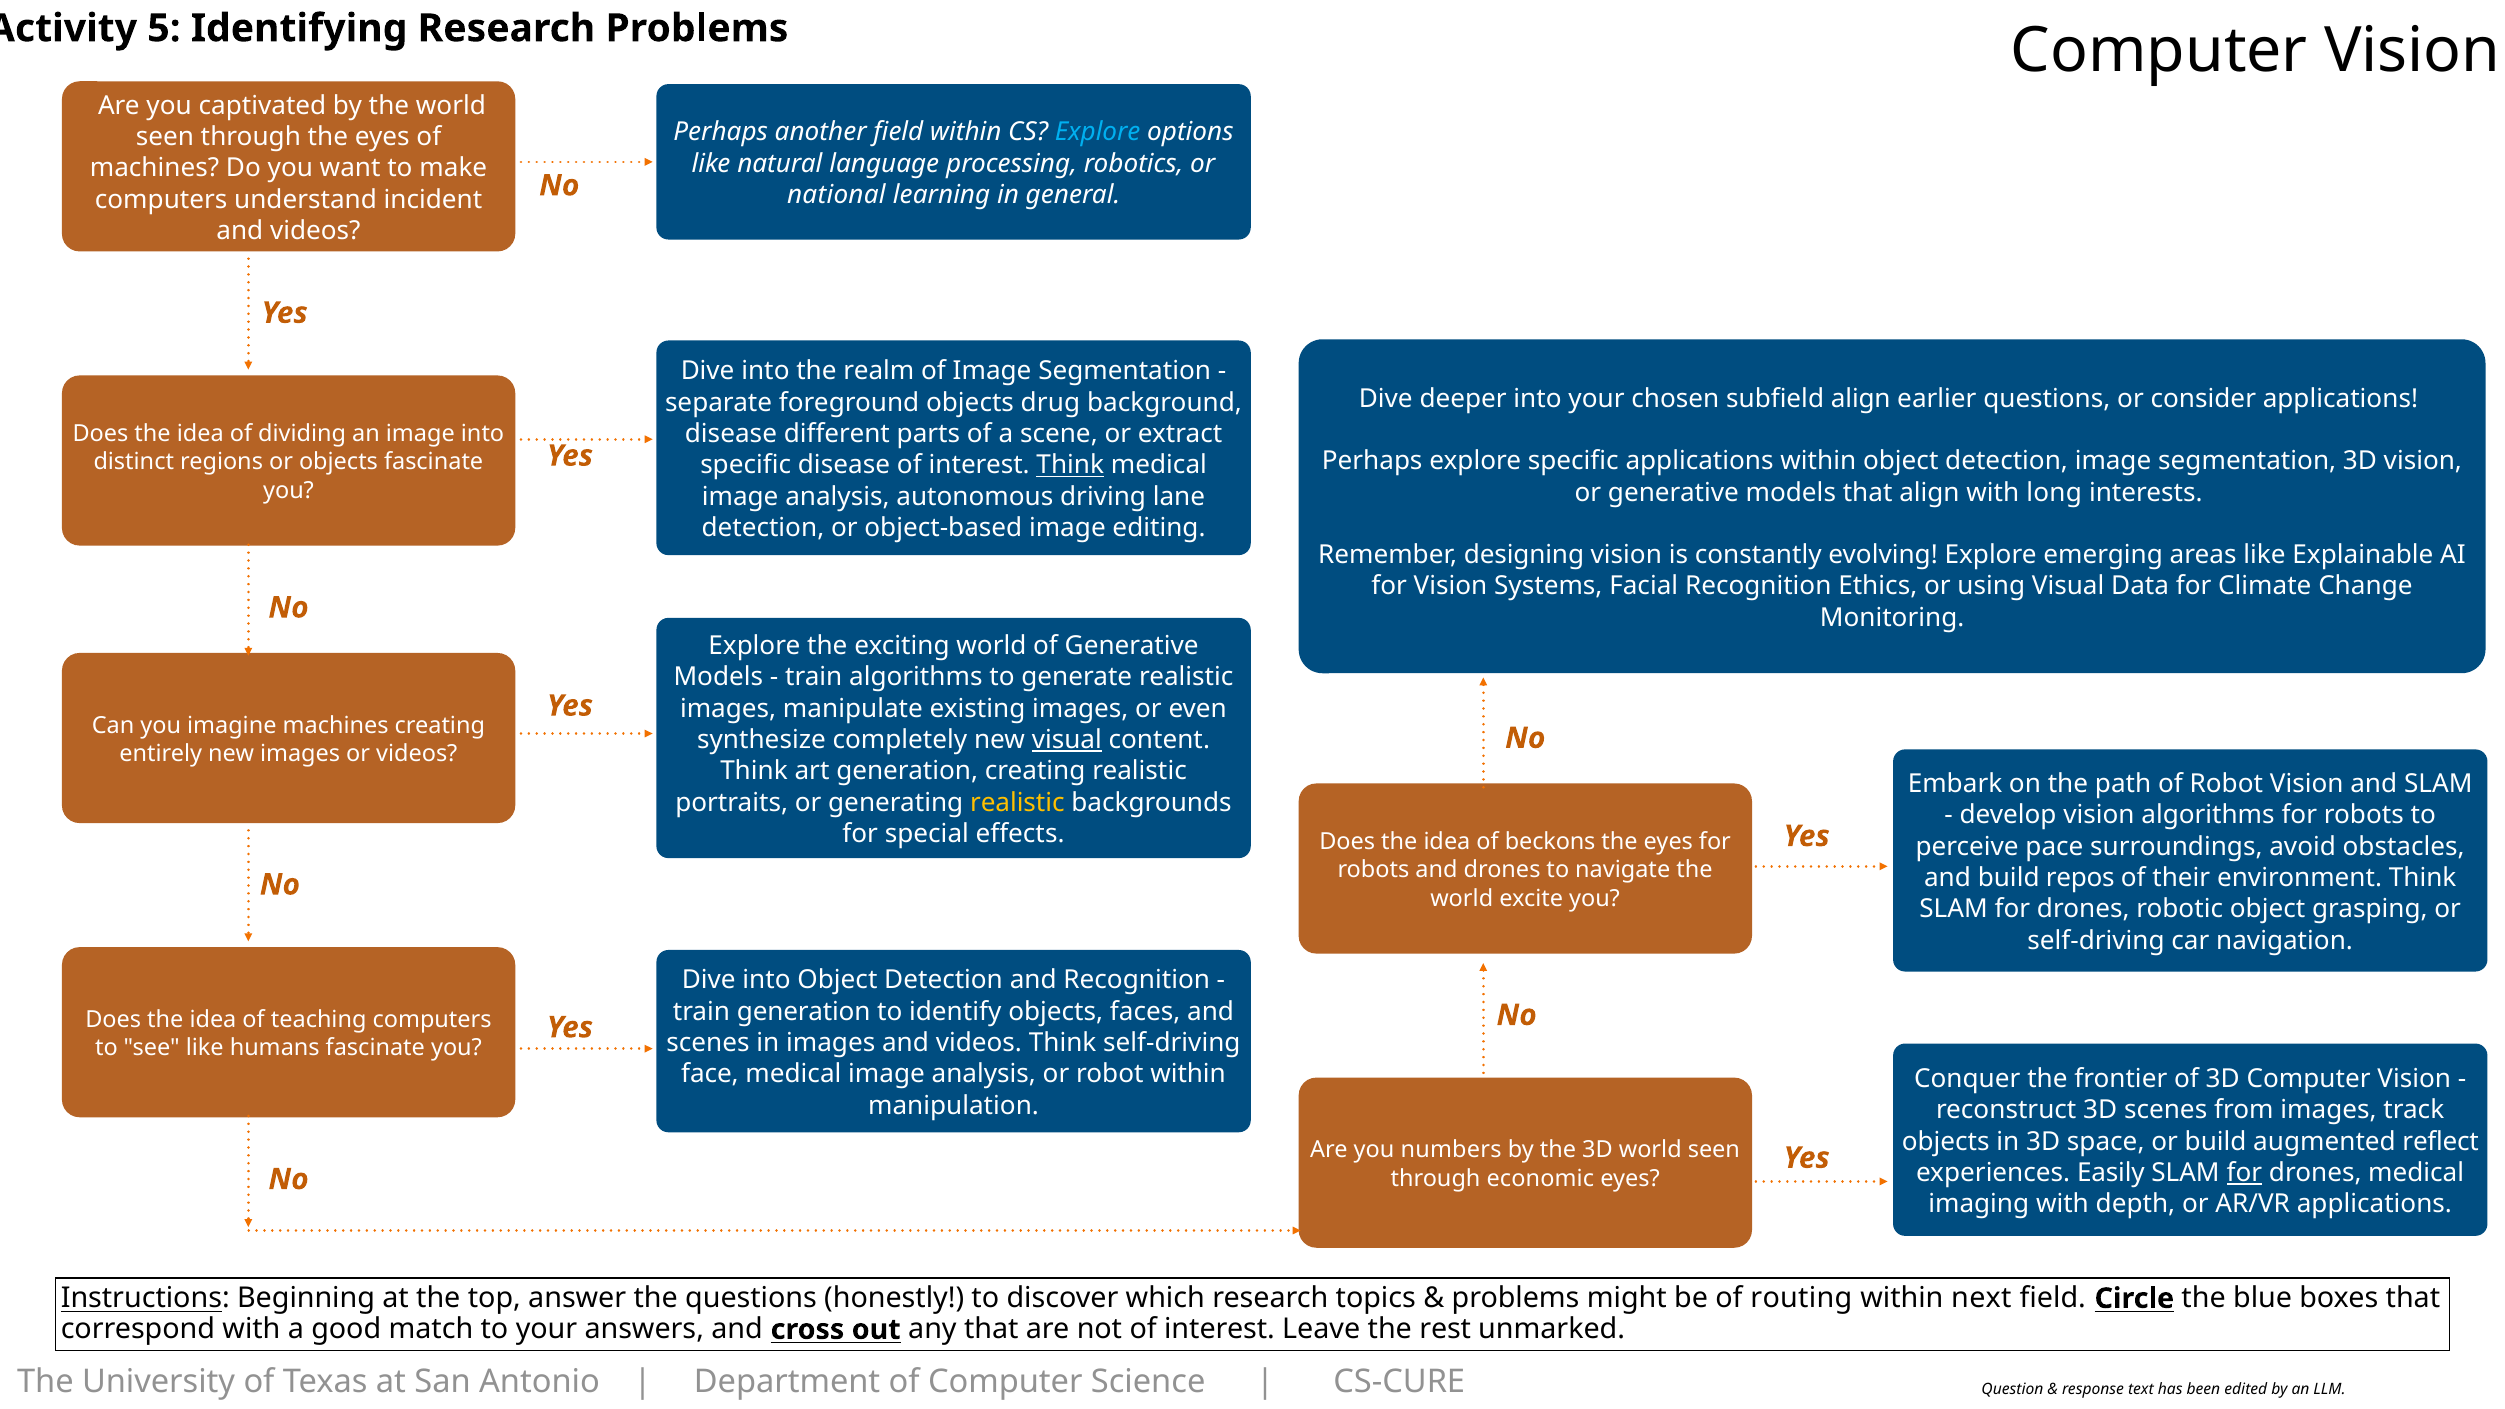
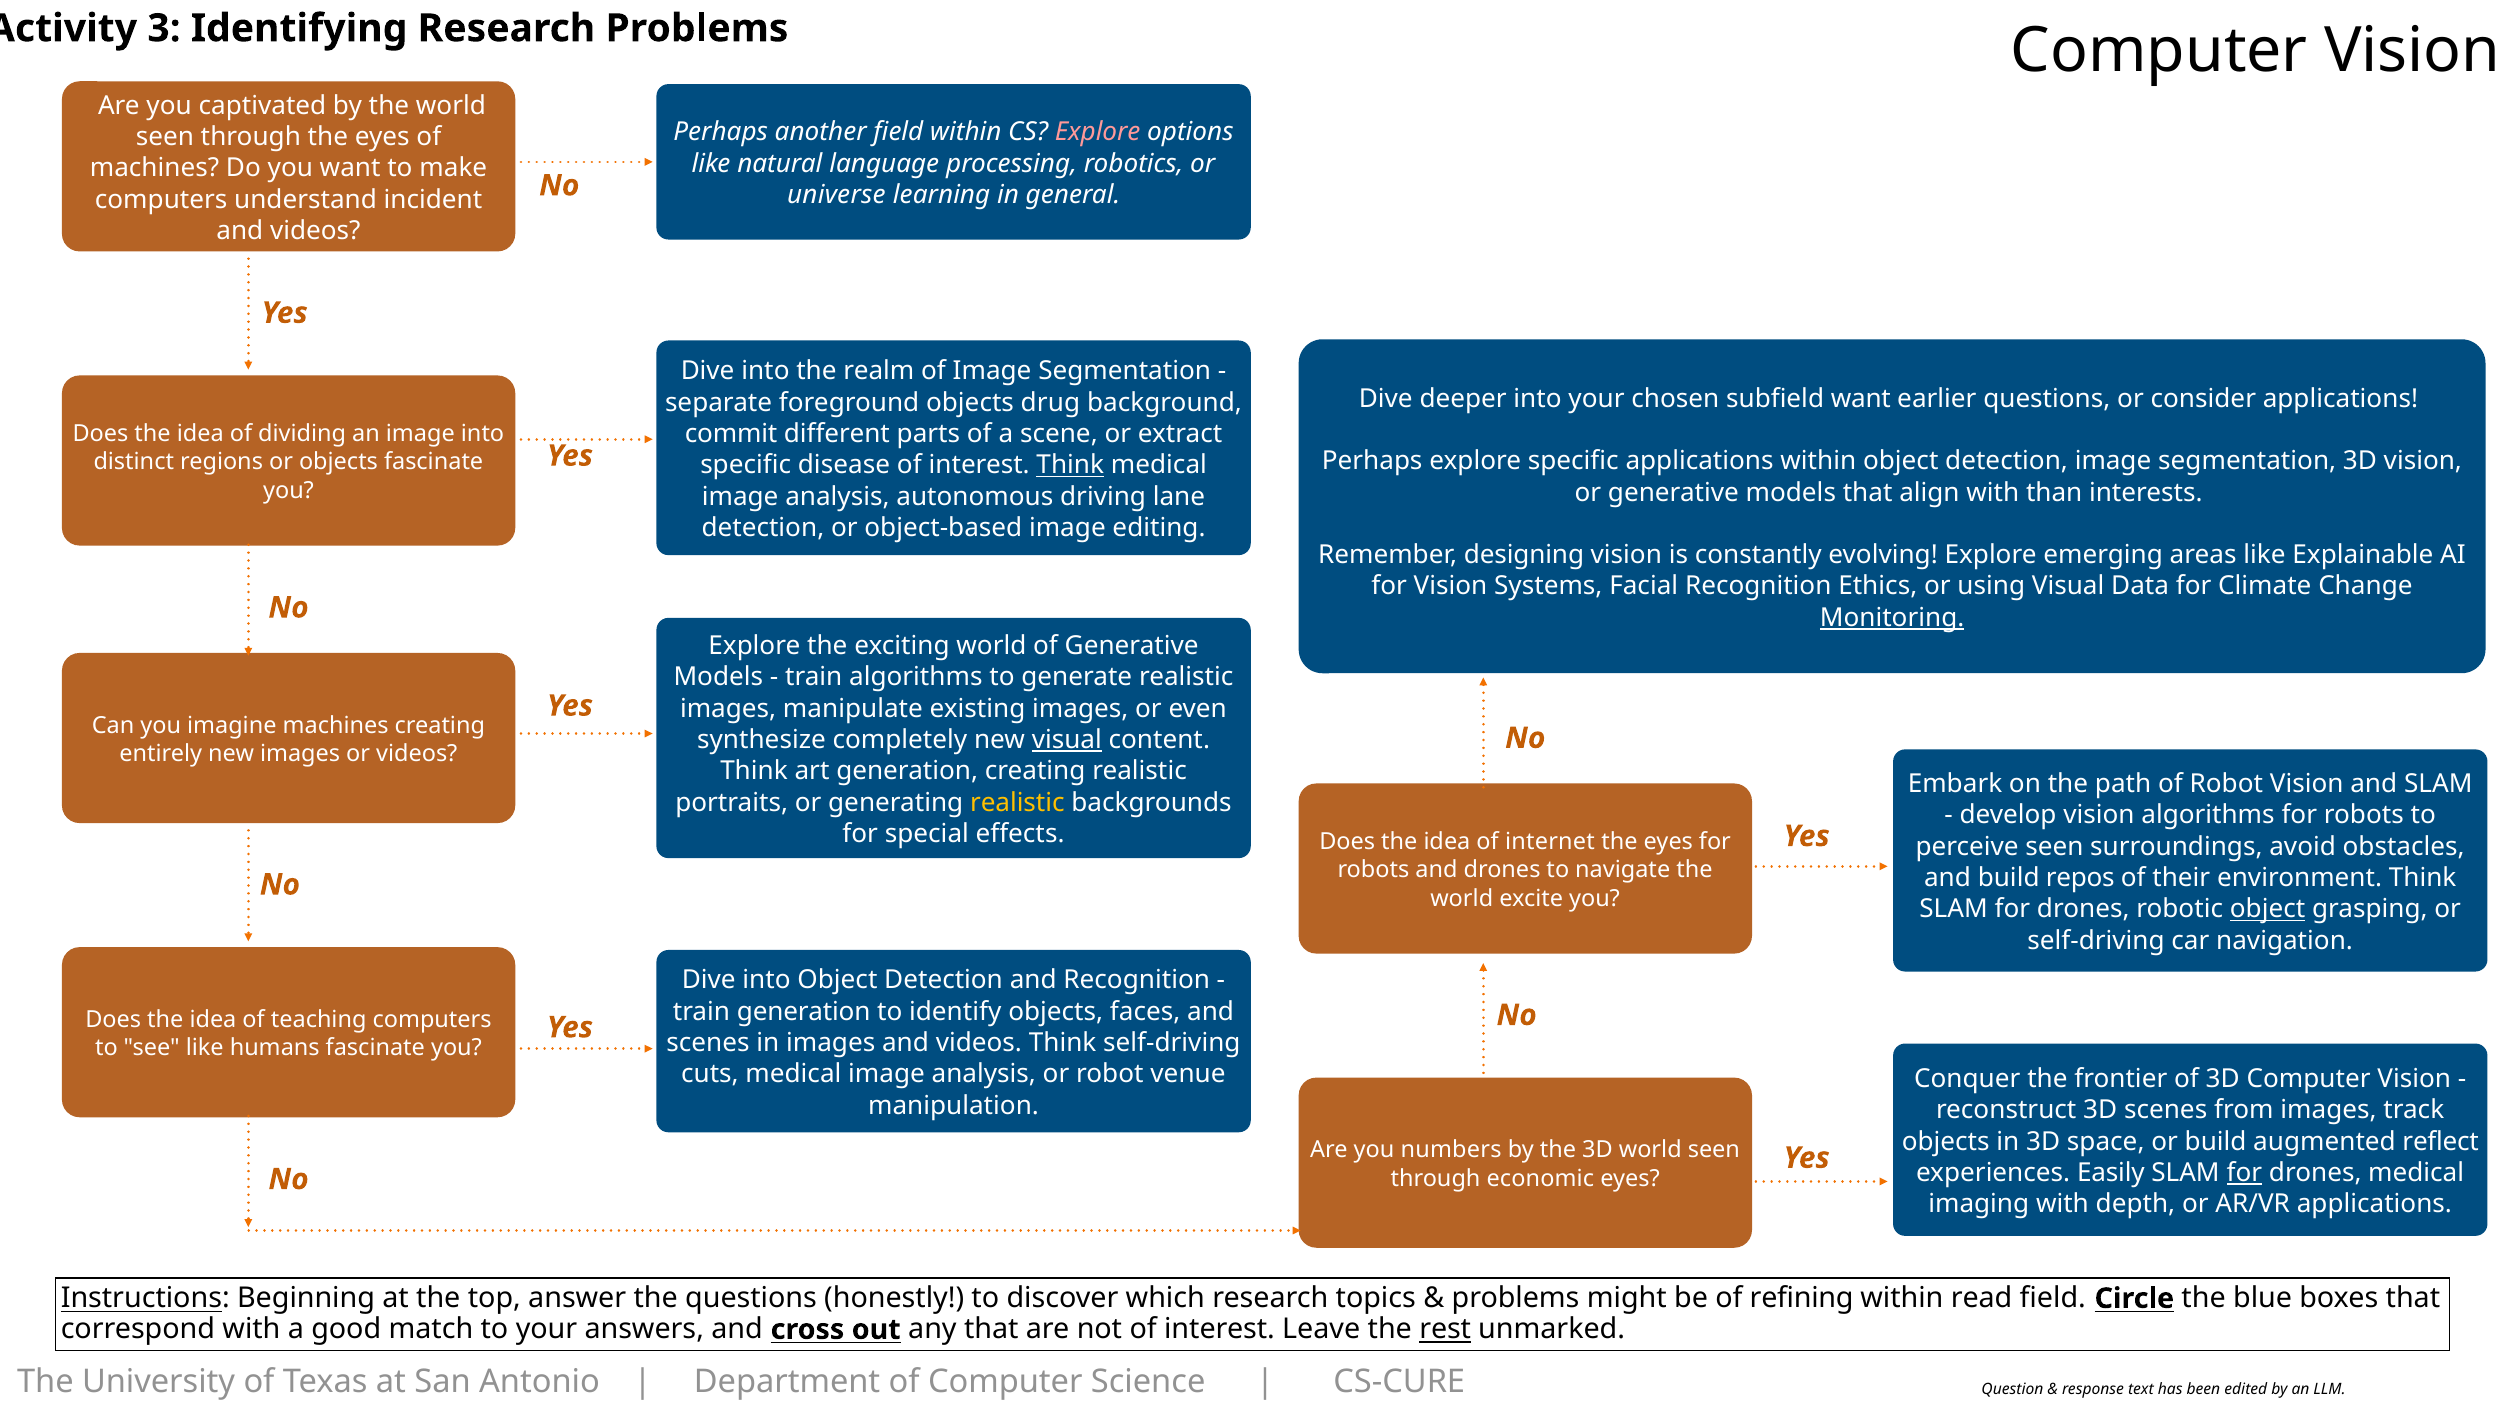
5: 5 -> 3
Explore at (1098, 132) colour: light blue -> pink
national: national -> universe
subfield align: align -> want
disease at (731, 434): disease -> commit
long: long -> than
Monitoring underline: none -> present
beckons: beckons -> internet
perceive pace: pace -> seen
object at (2268, 909) underline: none -> present
face: face -> cuts
robot within: within -> venue
routing: routing -> refining
next: next -> read
rest underline: none -> present
